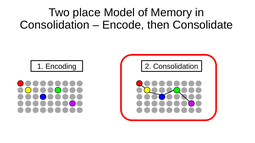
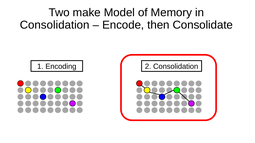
place: place -> make
